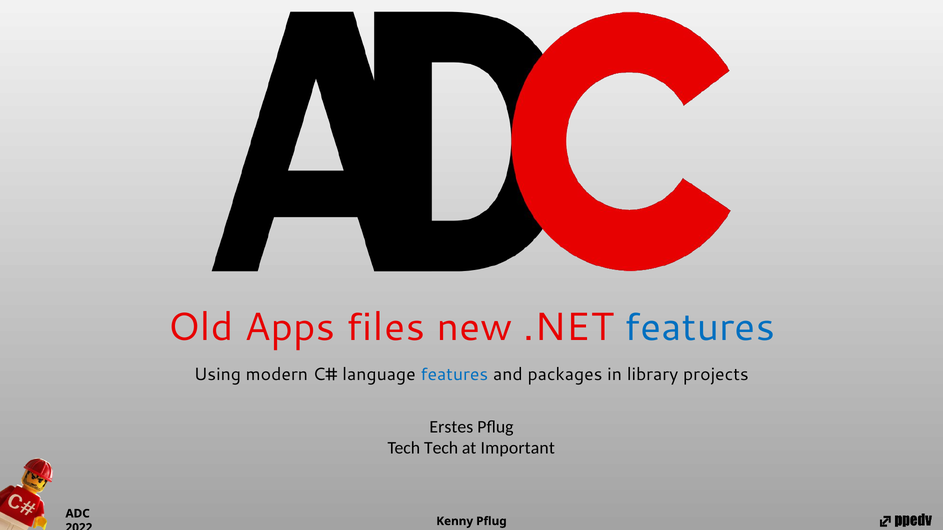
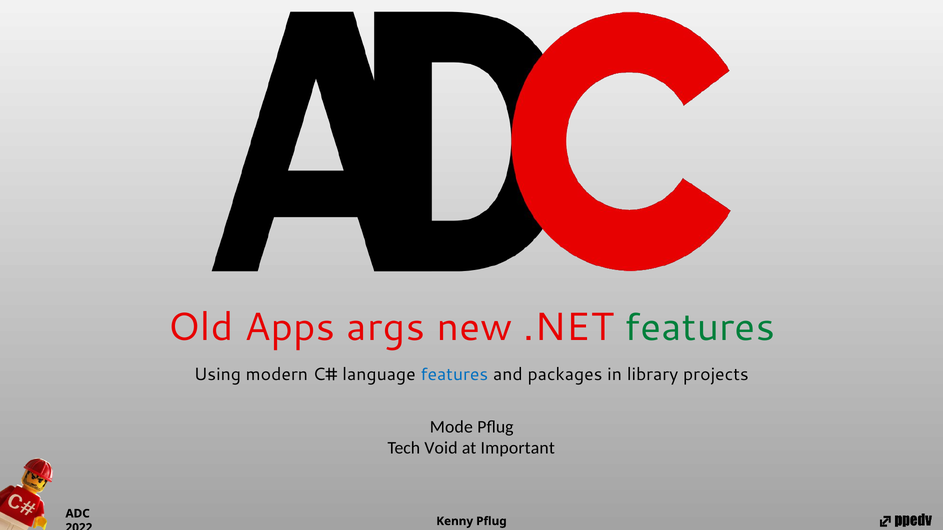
files: files -> args
features at (700, 327) colour: blue -> green
Erstes: Erstes -> Mode
Tech Tech: Tech -> Void
